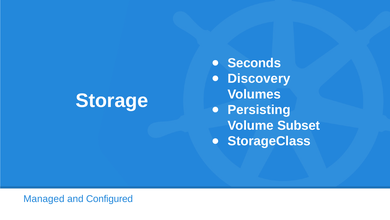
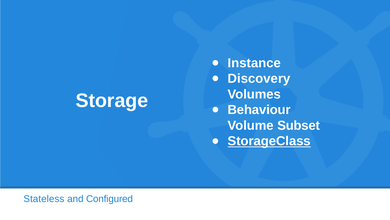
Seconds: Seconds -> Instance
Persisting: Persisting -> Behaviour
StorageClass underline: none -> present
Managed: Managed -> Stateless
